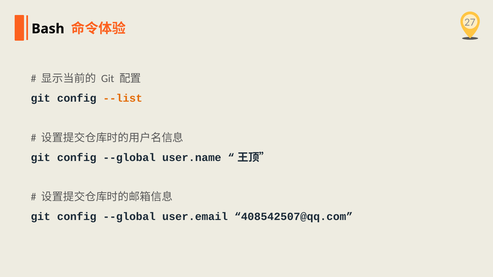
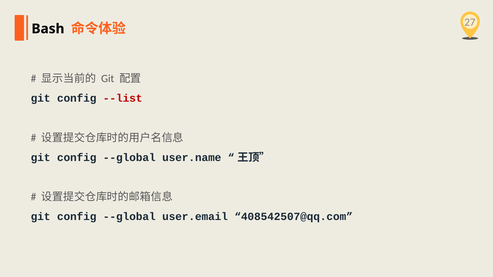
--list colour: orange -> red
